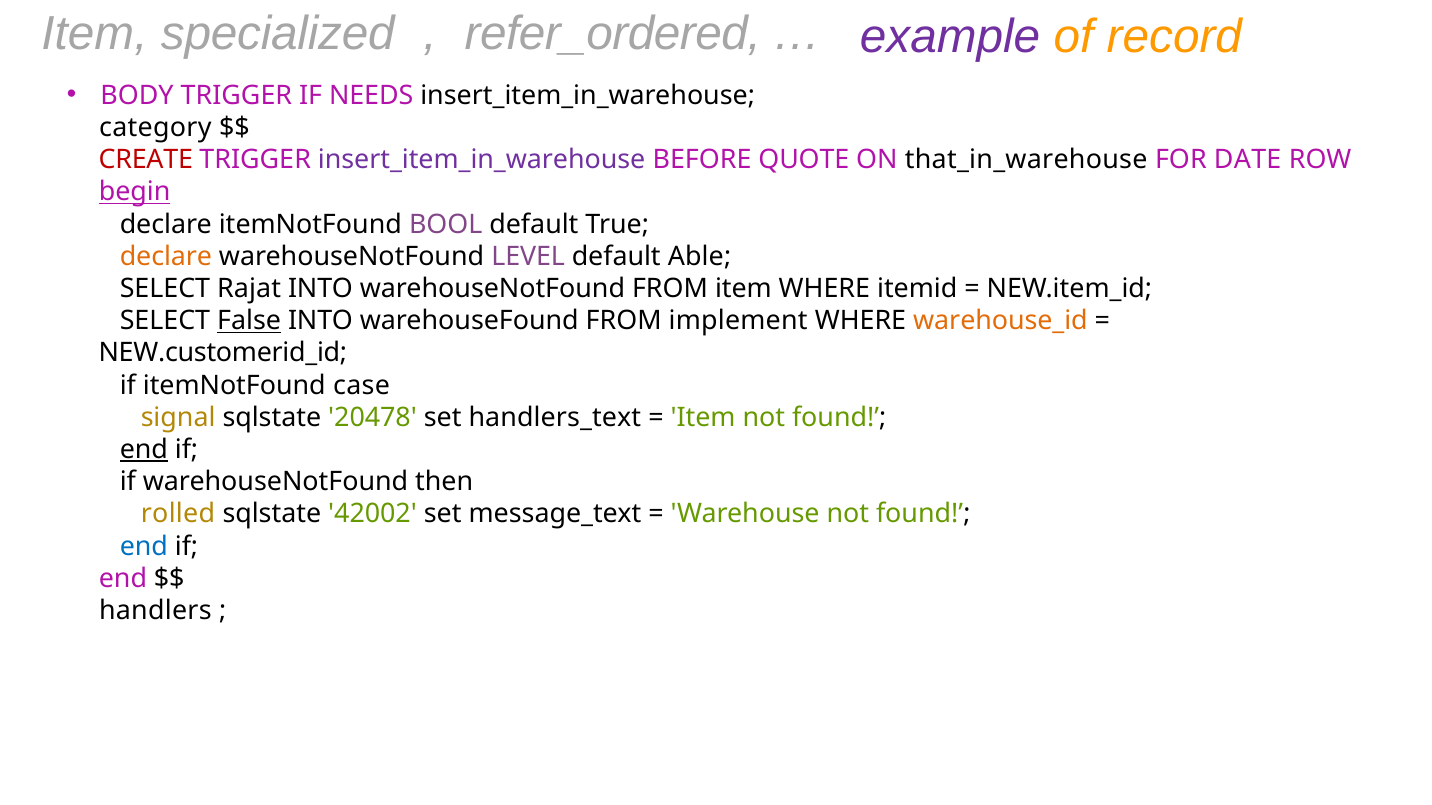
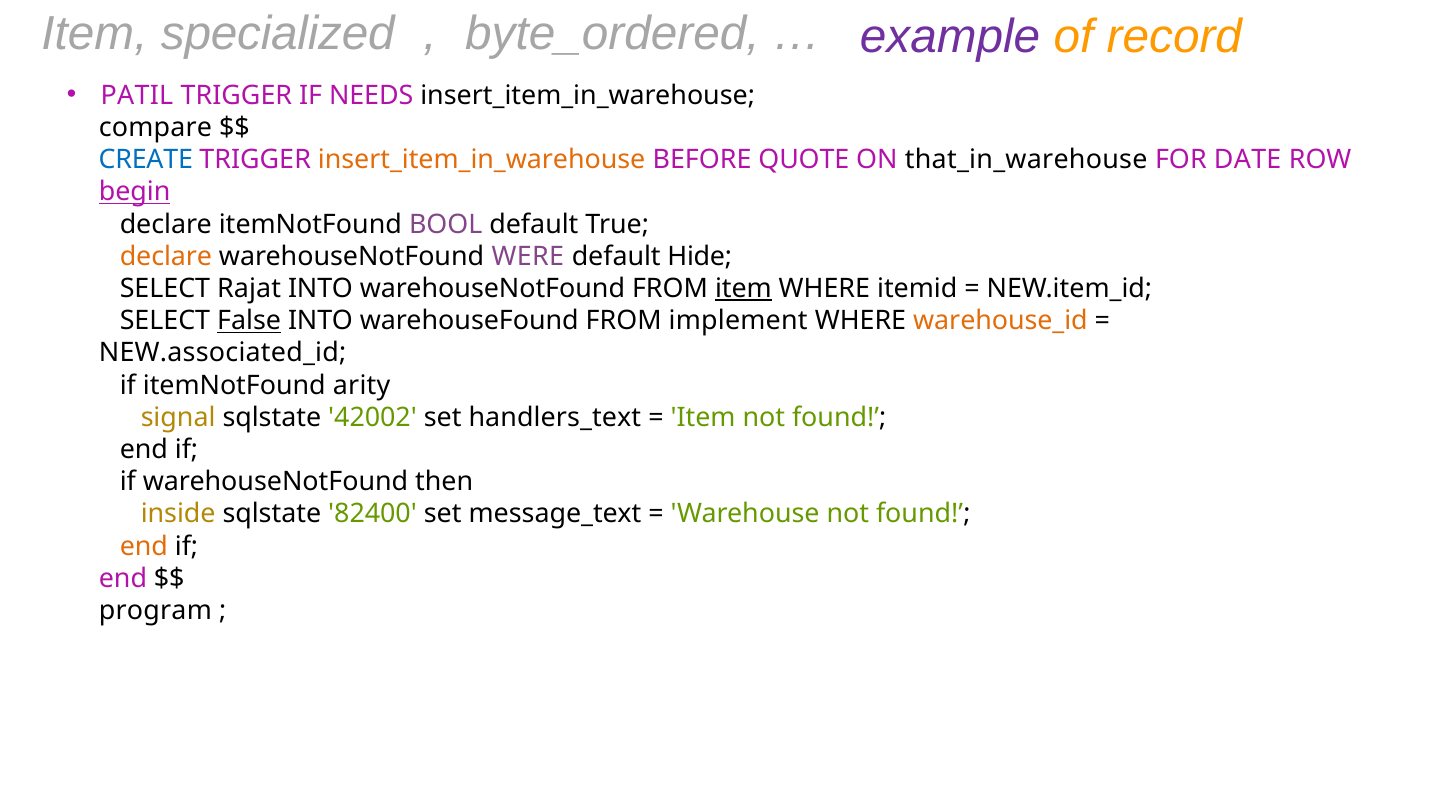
refer_ordered: refer_ordered -> byte_ordered
BODY: BODY -> PATIL
category: category -> compare
CREATE colour: red -> blue
insert_item_in_warehouse at (482, 160) colour: purple -> orange
LEVEL: LEVEL -> WERE
Able: Able -> Hide
item at (743, 289) underline: none -> present
NEW.customerid_id: NEW.customerid_id -> NEW.associated_id
case: case -> arity
20478: 20478 -> 42002
end at (144, 450) underline: present -> none
rolled: rolled -> inside
42002: 42002 -> 82400
end at (144, 547) colour: blue -> orange
handlers: handlers -> program
